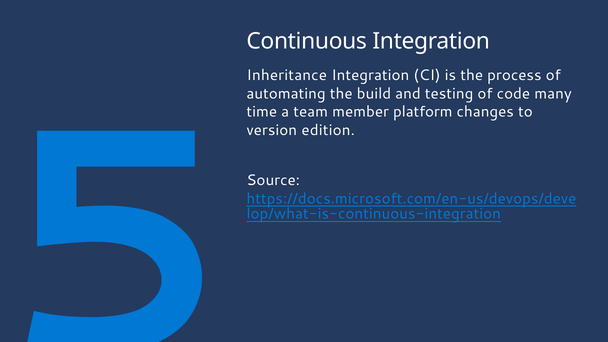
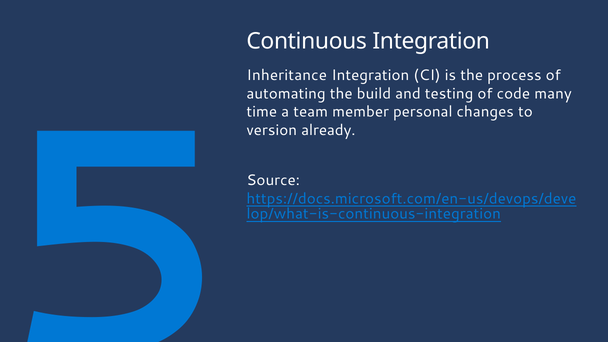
platform: platform -> personal
edition: edition -> already
